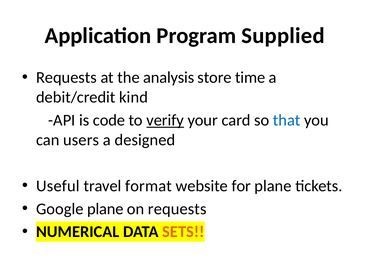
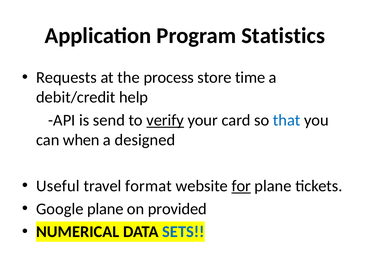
Supplied: Supplied -> Statistics
analysis: analysis -> process
kind: kind -> help
code: code -> send
users: users -> when
for underline: none -> present
on requests: requests -> provided
SETS colour: orange -> blue
